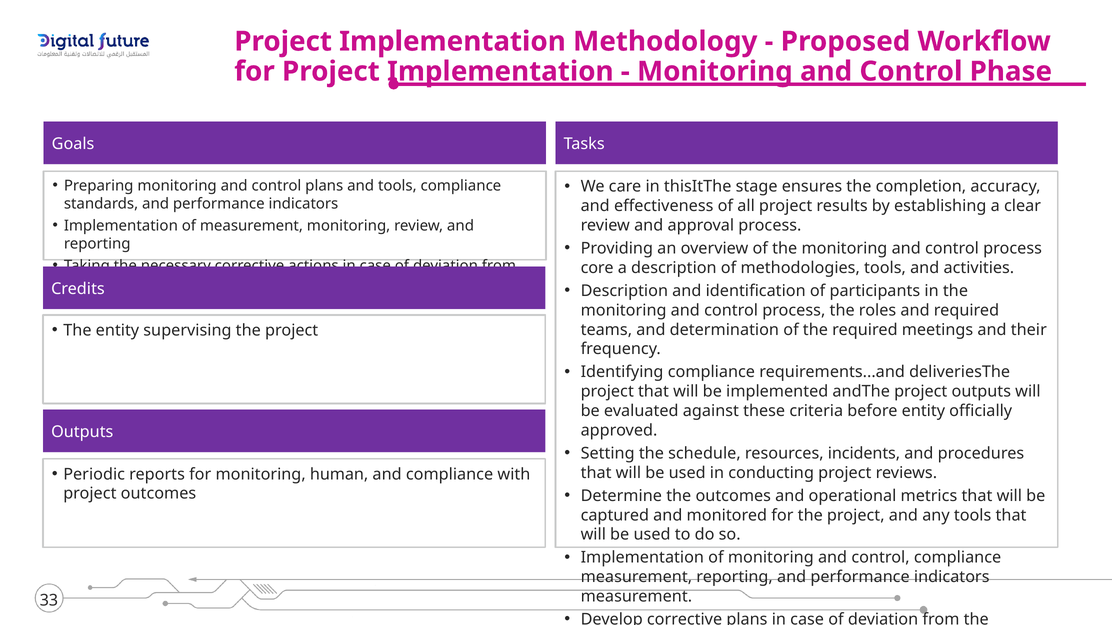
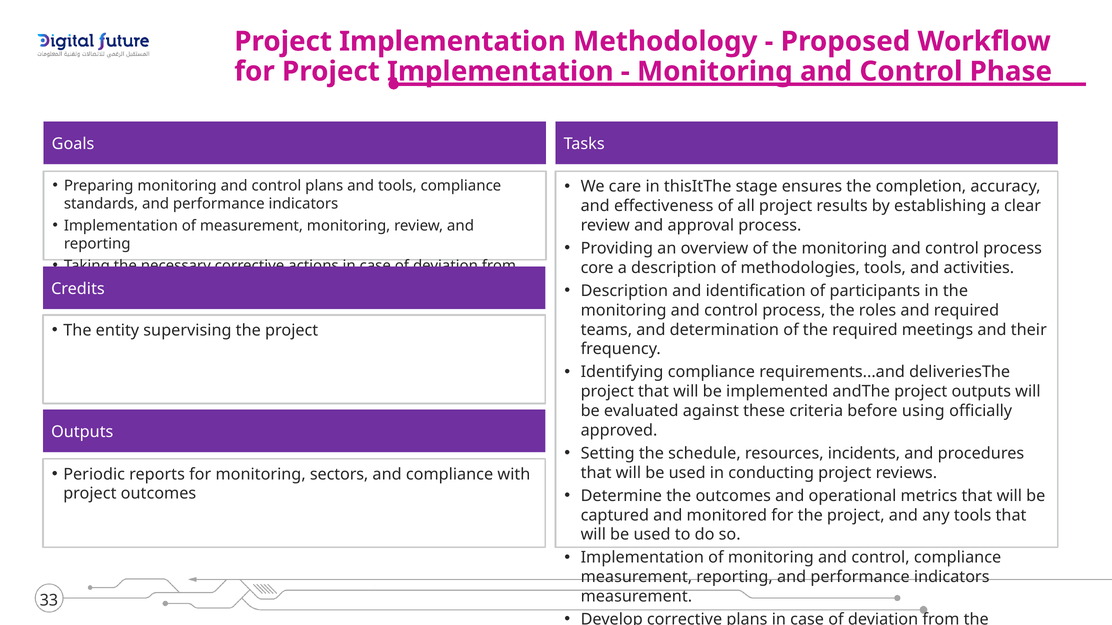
before entity: entity -> using
human: human -> sectors
